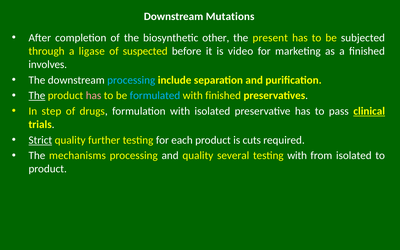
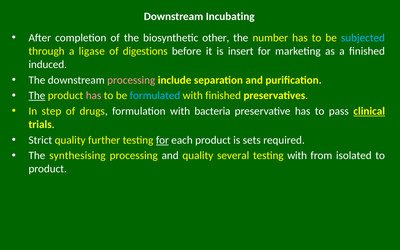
Mutations: Mutations -> Incubating
present: present -> number
subjected colour: white -> light blue
suspected: suspected -> digestions
video: video -> insert
involves: involves -> induced
processing at (131, 80) colour: light blue -> pink
with isolated: isolated -> bacteria
Strict underline: present -> none
for at (162, 140) underline: none -> present
cuts: cuts -> sets
mechanisms: mechanisms -> synthesising
